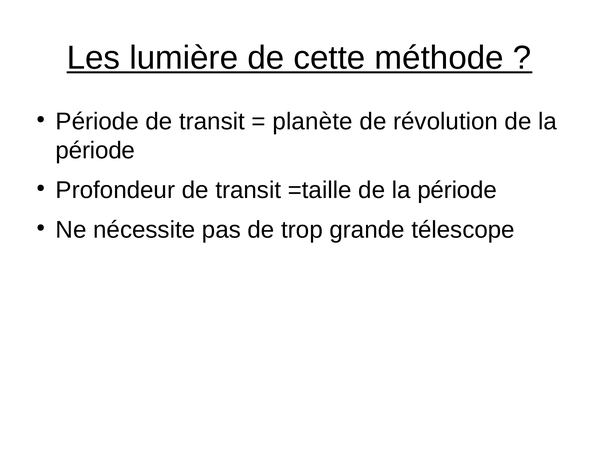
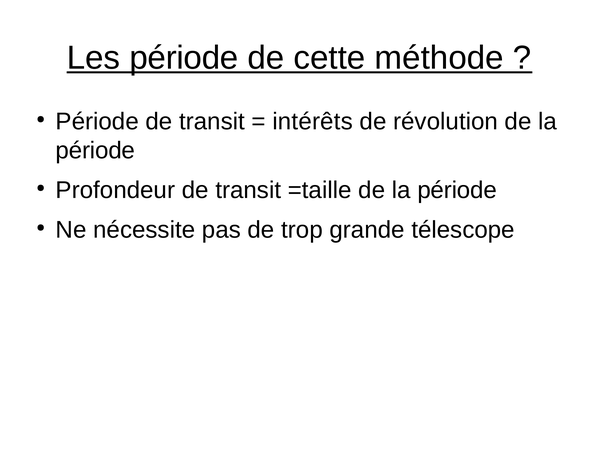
Les lumière: lumière -> période
planète: planète -> intérêts
